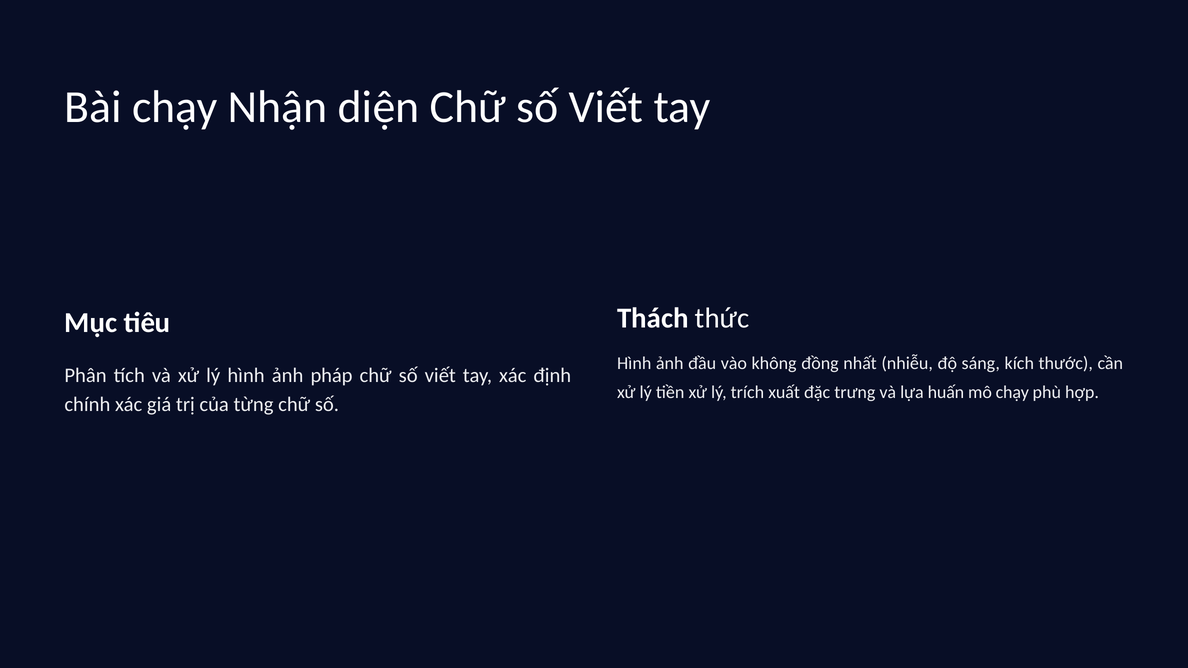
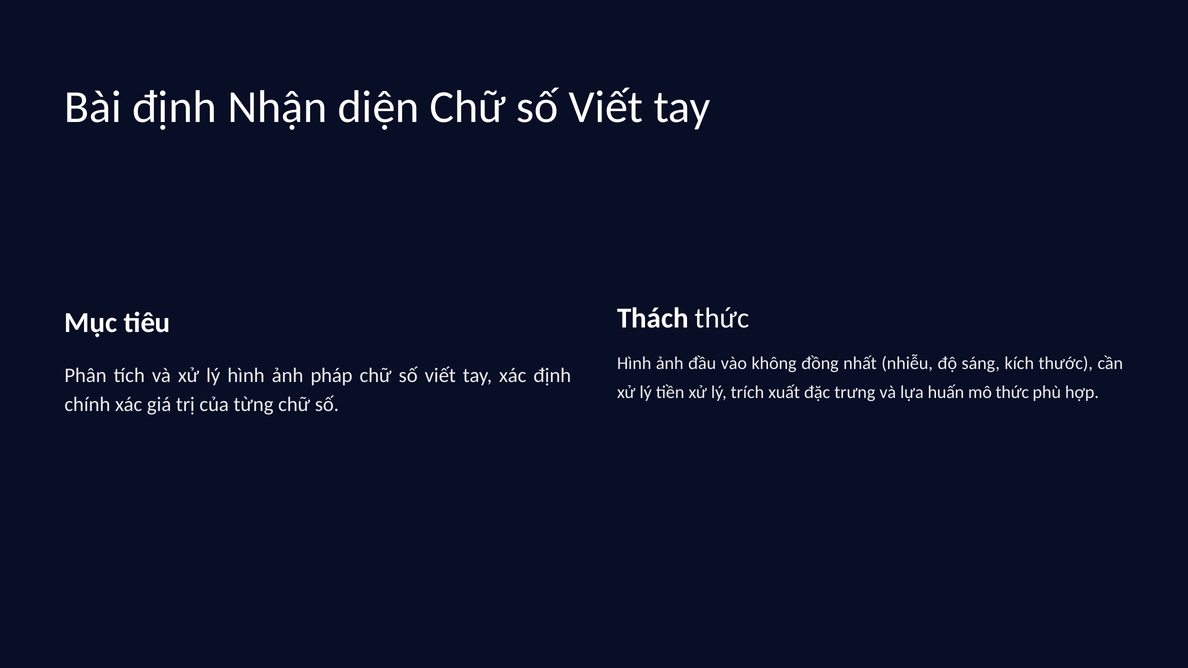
Bài chạy: chạy -> định
mô chạy: chạy -> thức
